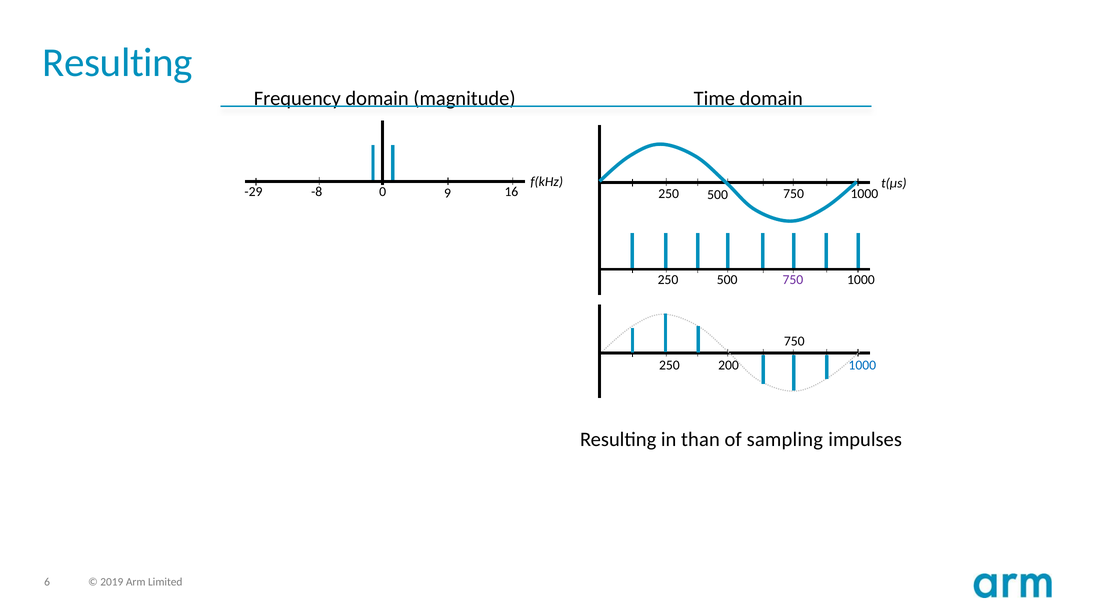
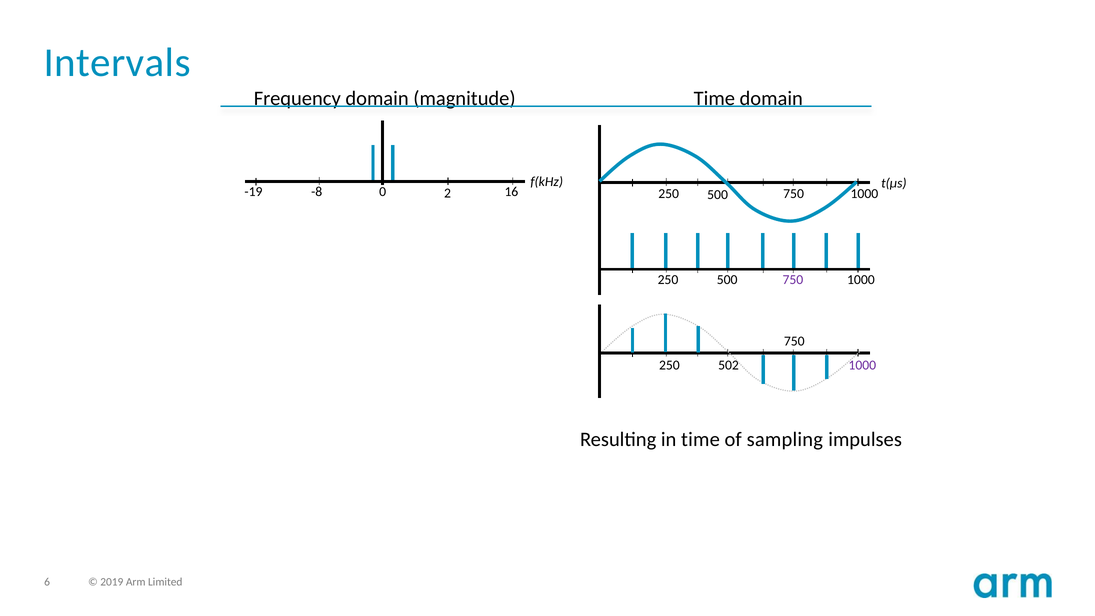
Resulting at (118, 63): Resulting -> Intervals
-29: -29 -> -19
9: 9 -> 2
200: 200 -> 502
1000 at (862, 365) colour: blue -> purple
in than: than -> time
